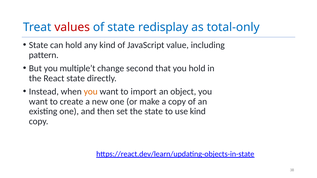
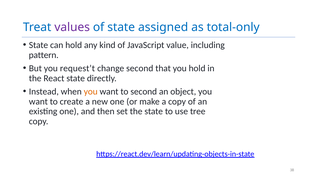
values colour: red -> purple
redisplay: redisplay -> assigned
multiple’t: multiple’t -> request’t
to import: import -> second
use kind: kind -> tree
